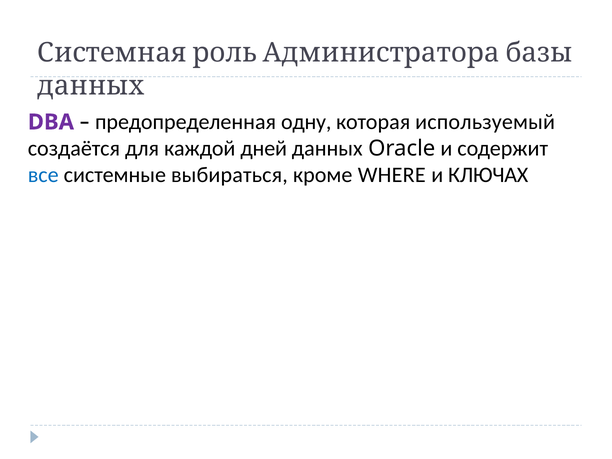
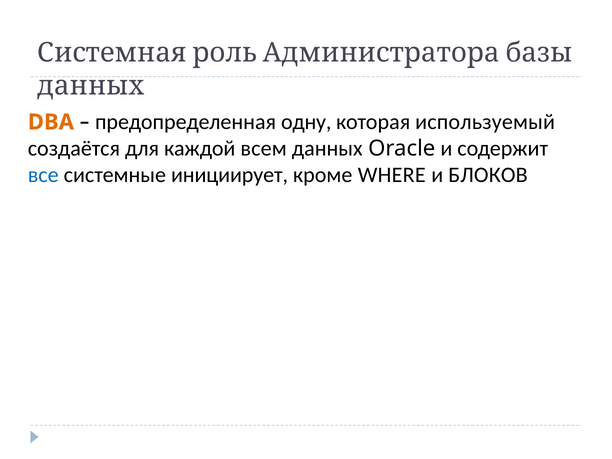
DBA colour: purple -> orange
дней: дней -> всем
выбираться: выбираться -> инициирует
КЛЮЧАХ: КЛЮЧАХ -> БЛОКОВ
